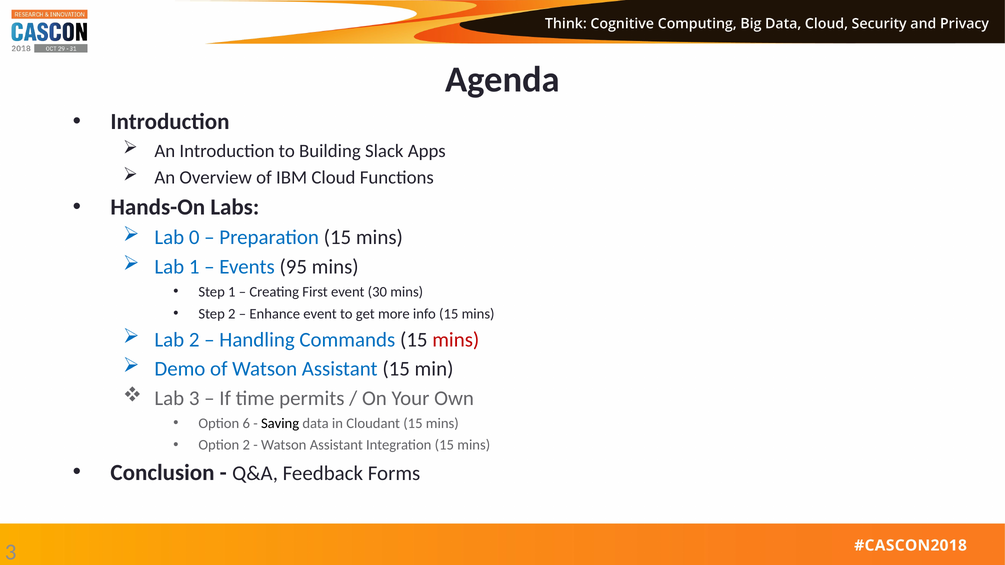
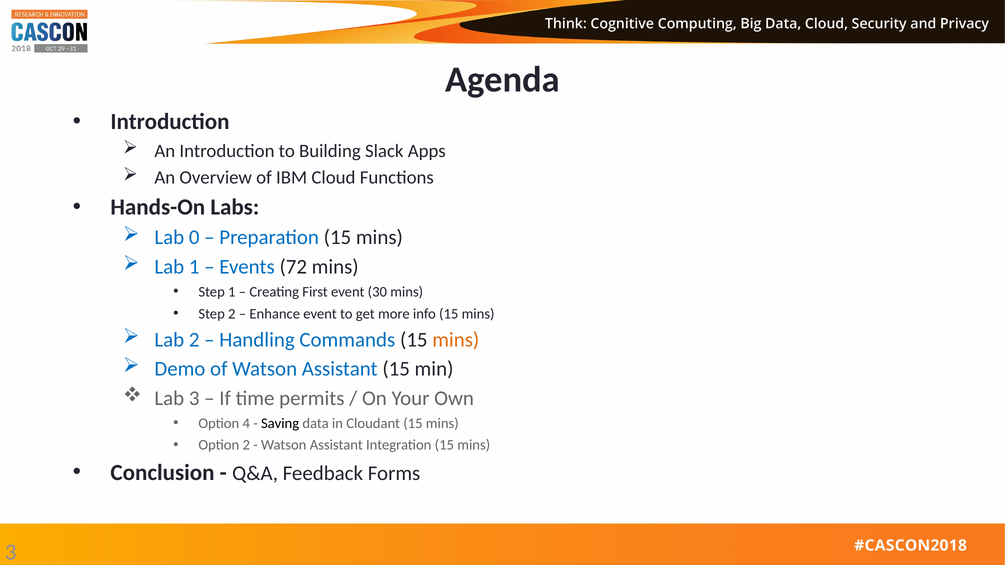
95: 95 -> 72
mins at (456, 340) colour: red -> orange
6: 6 -> 4
